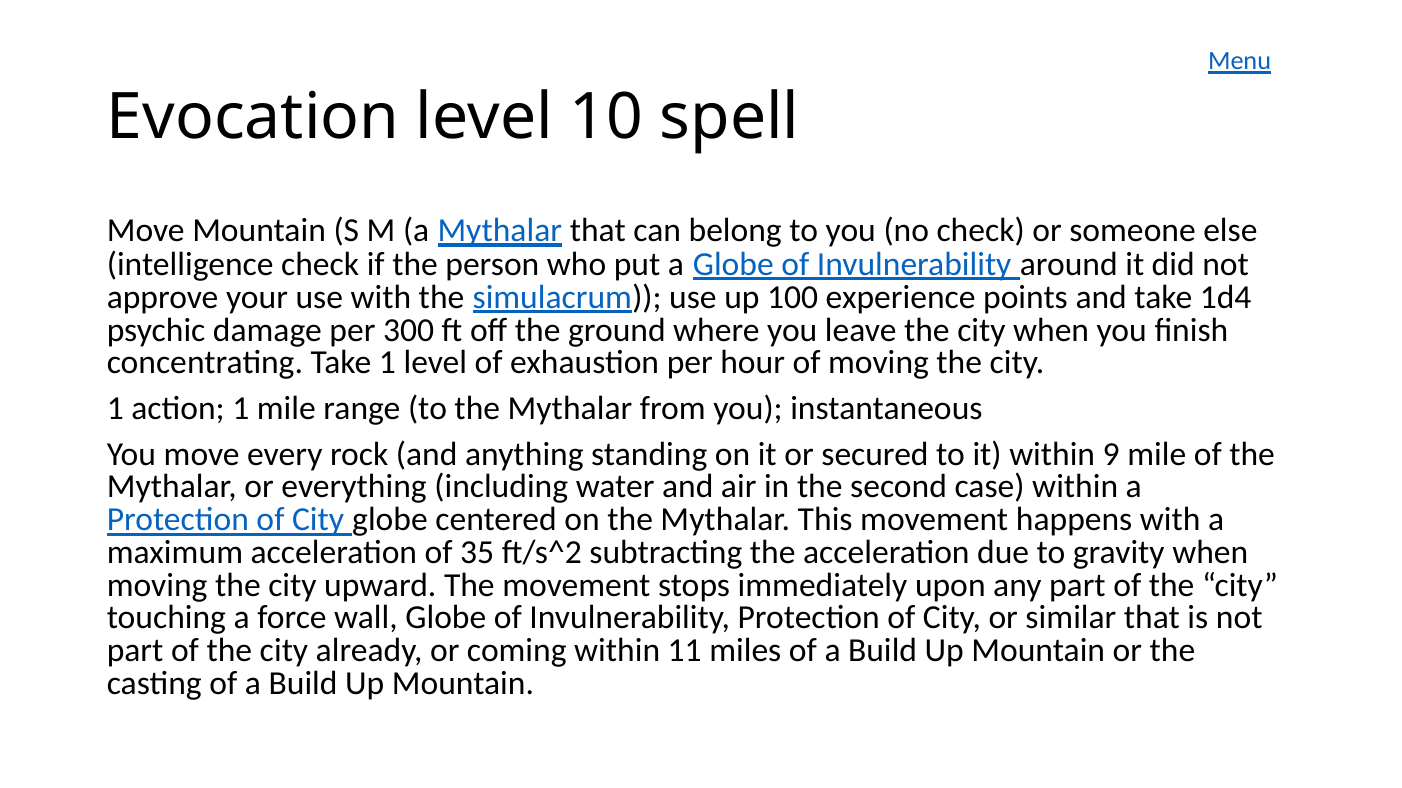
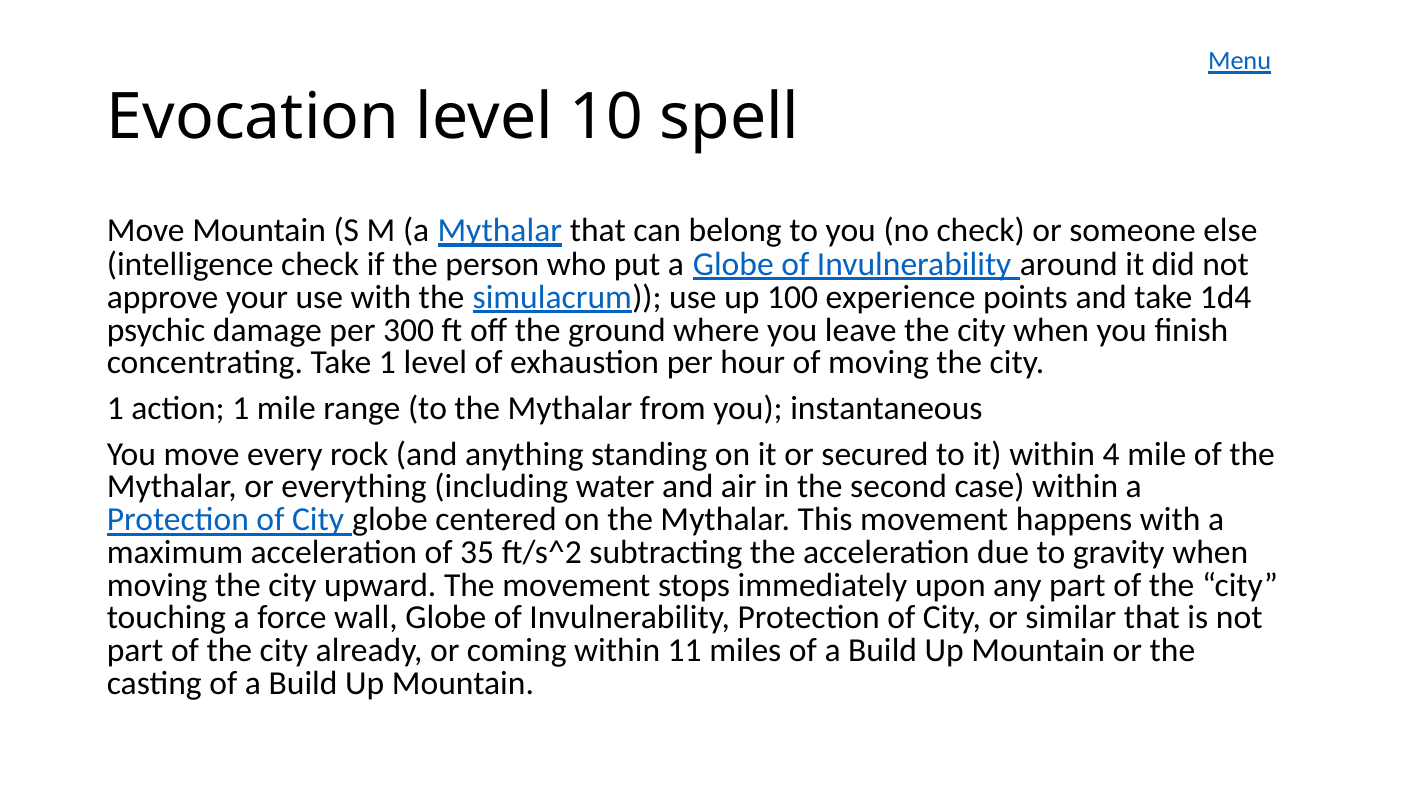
9: 9 -> 4
